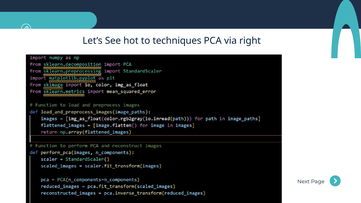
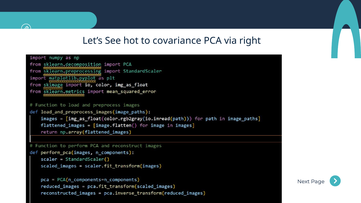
techniques: techniques -> covariance
